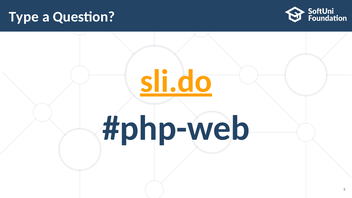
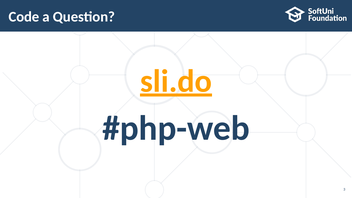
Type: Type -> Code
